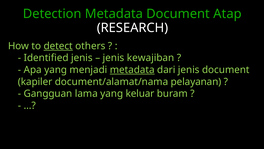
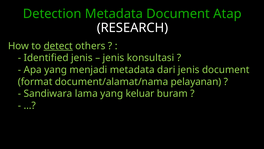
kewajiban: kewajiban -> konsultasi
metadata at (132, 70) underline: present -> none
kapiler: kapiler -> format
Gangguan: Gangguan -> Sandiwara
